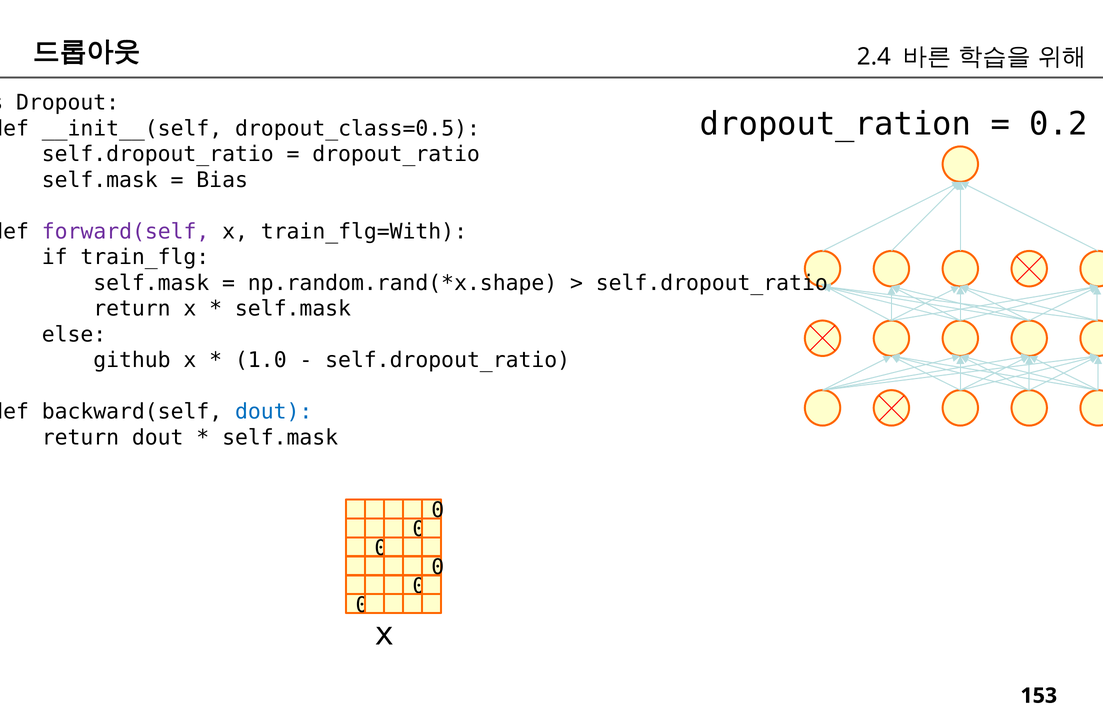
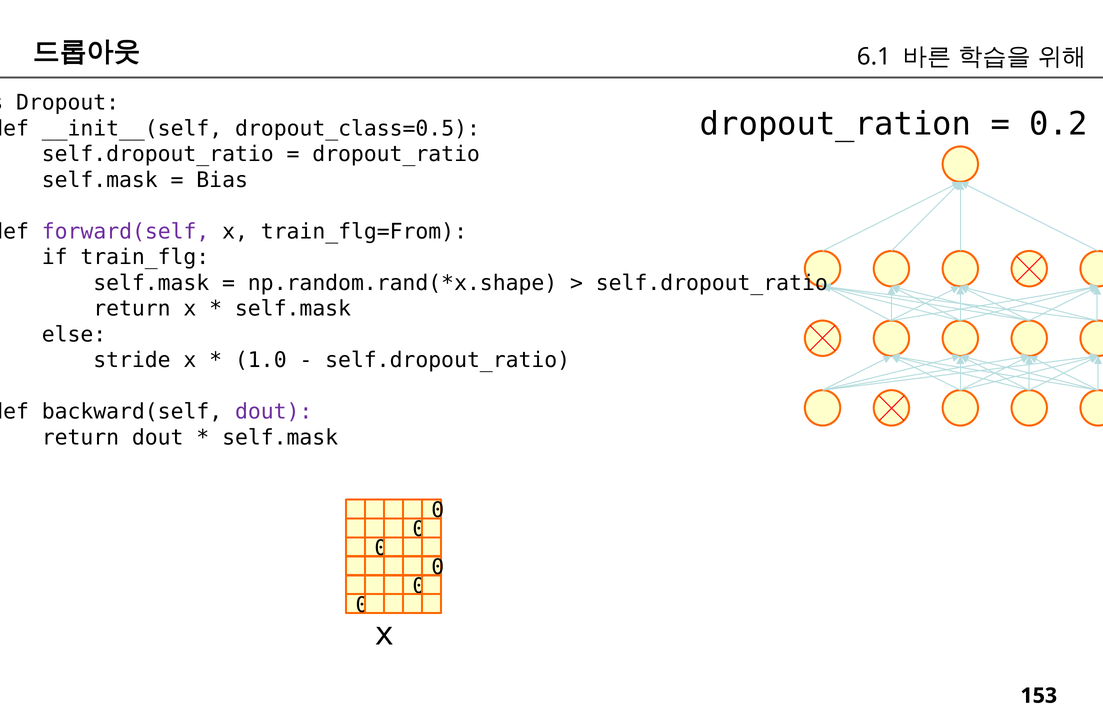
2.4: 2.4 -> 6.1
train_flg=With: train_flg=With -> train_flg=From
github: github -> stride
dout at (274, 412) colour: blue -> purple
